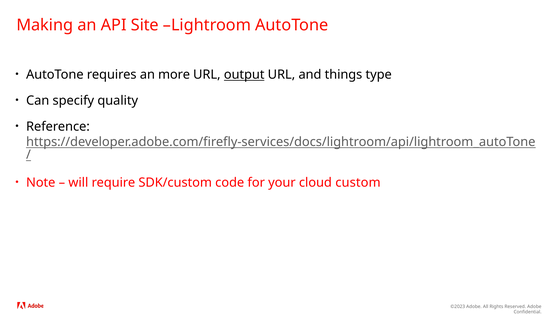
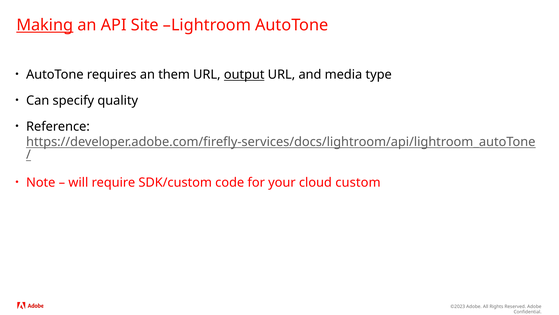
Making underline: none -> present
more: more -> them
things: things -> media
